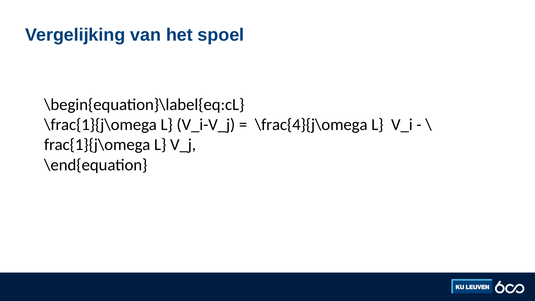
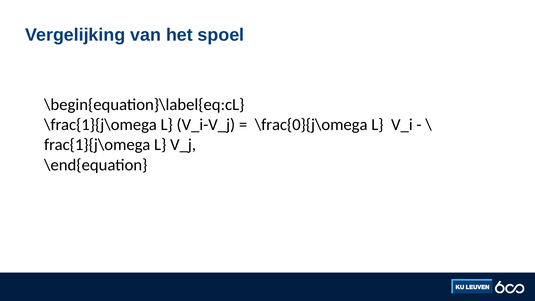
\frac{4}{j\omega: \frac{4}{j\omega -> \frac{0}{j\omega
